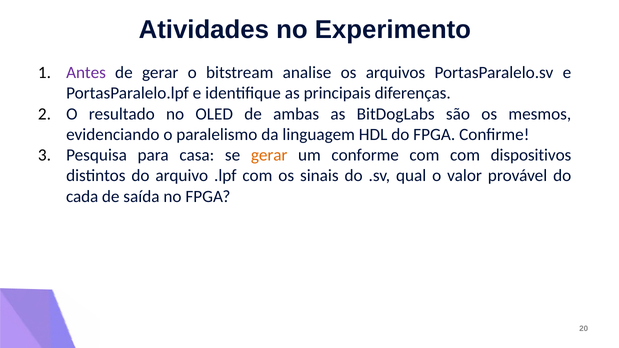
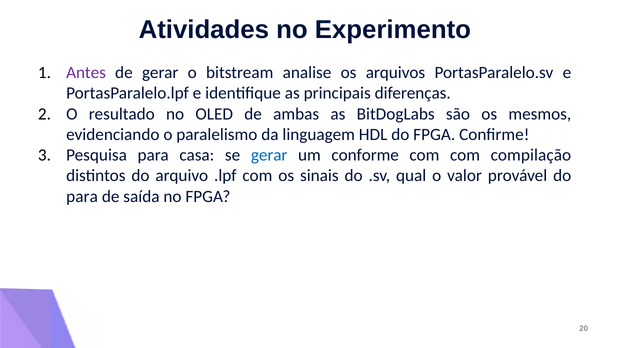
gerar at (269, 155) colour: orange -> blue
dispositivos: dispositivos -> compilação
cada at (82, 196): cada -> para
